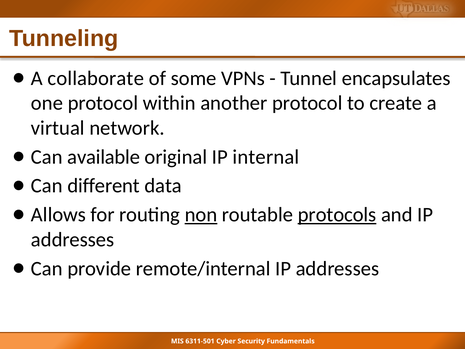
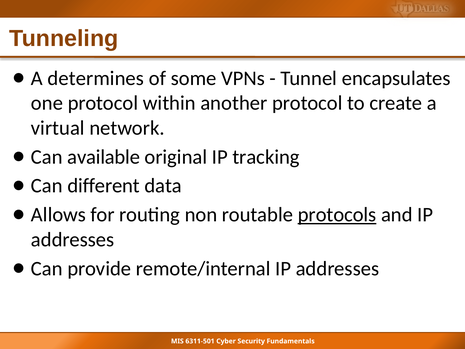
collaborate: collaborate -> determines
internal: internal -> tracking
non underline: present -> none
